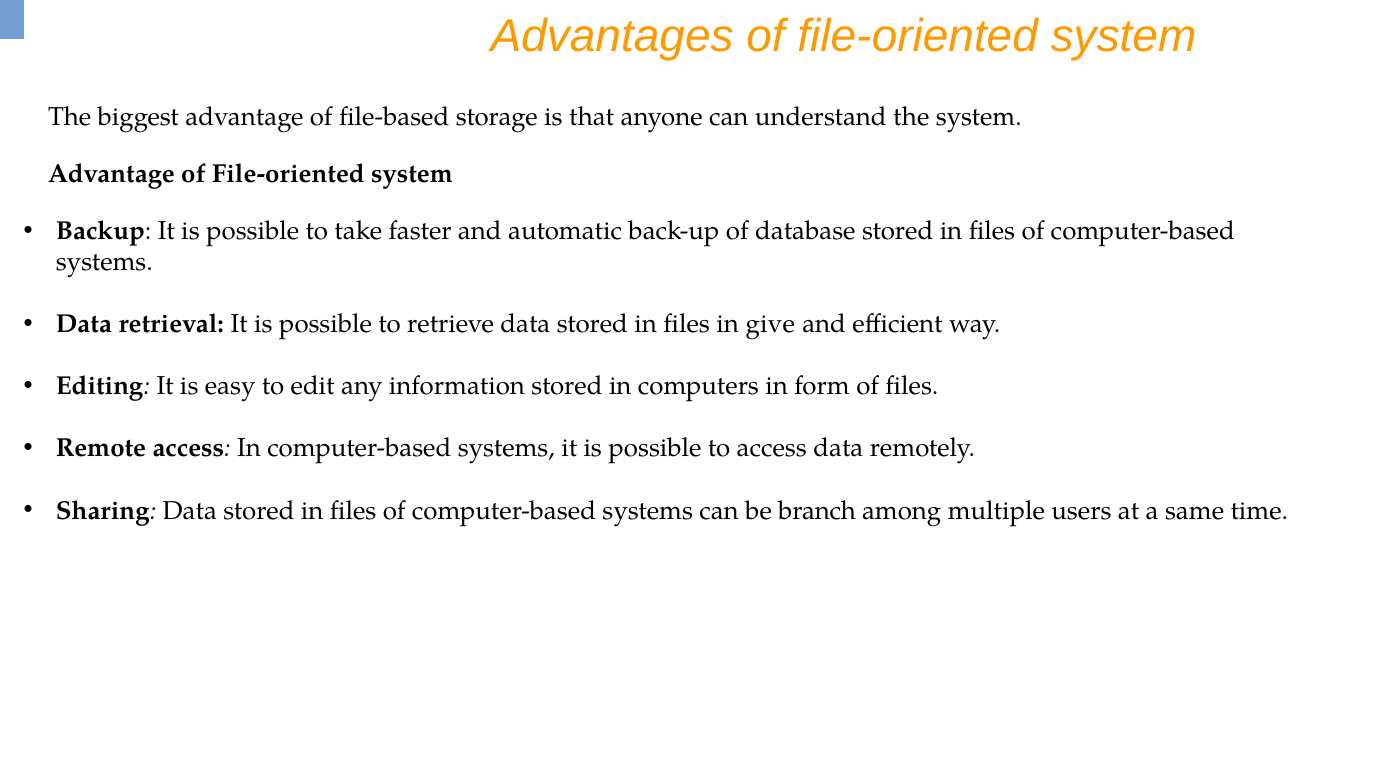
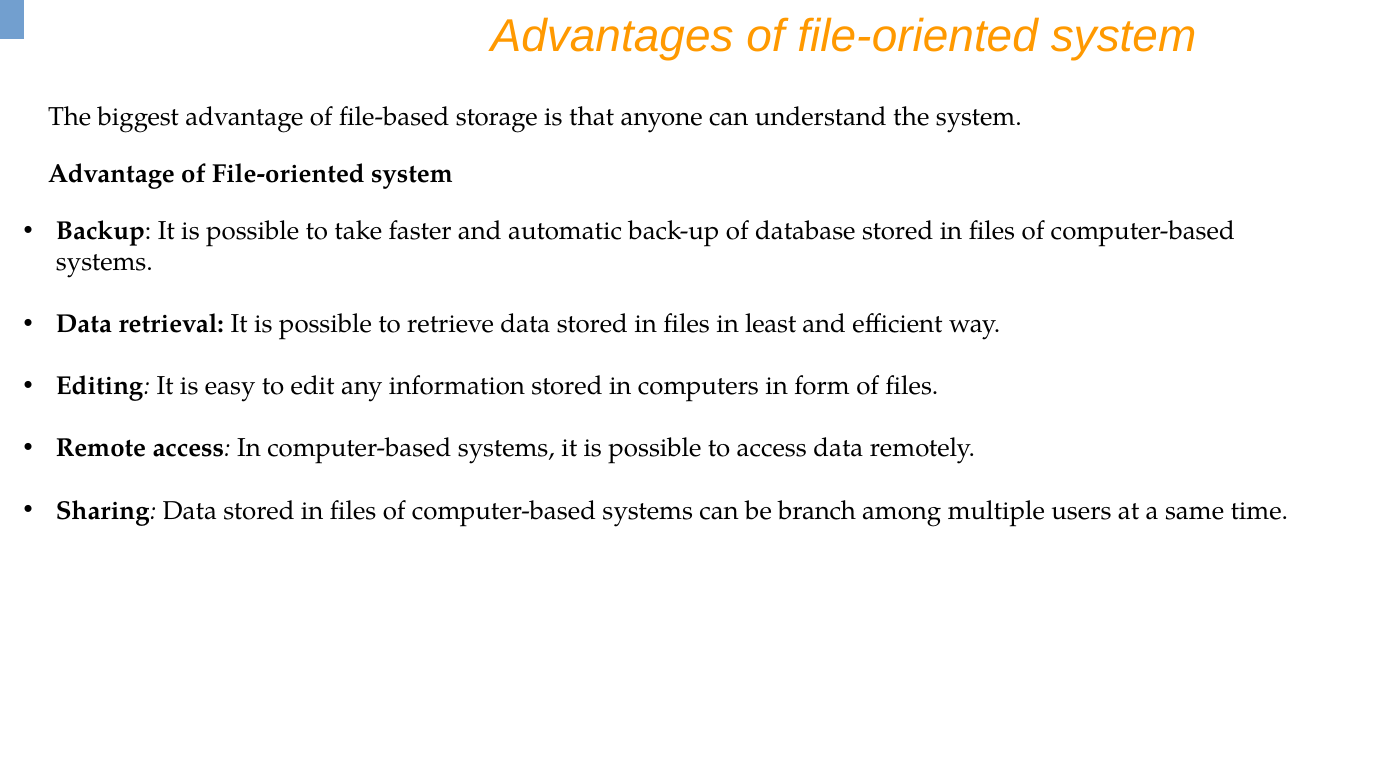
give: give -> least
